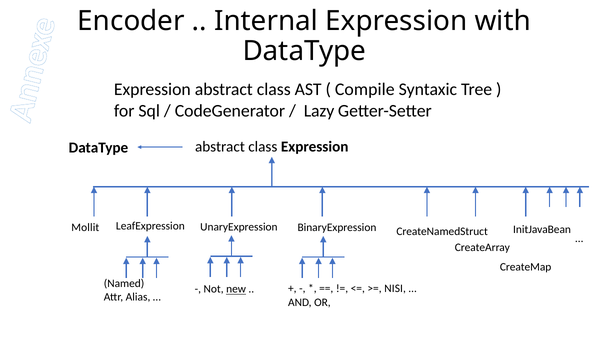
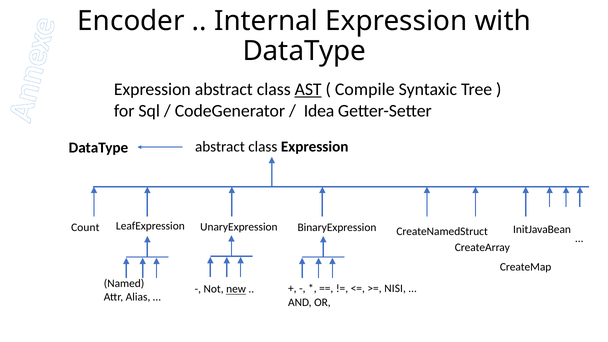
AST underline: none -> present
Lazy: Lazy -> Idea
Mollit: Mollit -> Count
